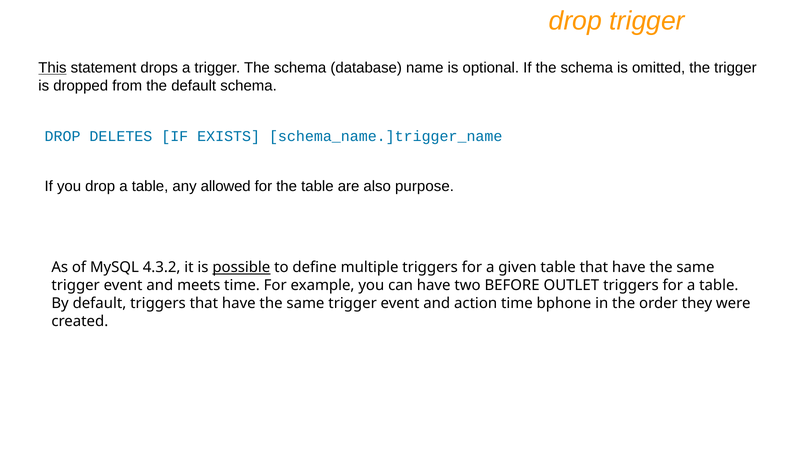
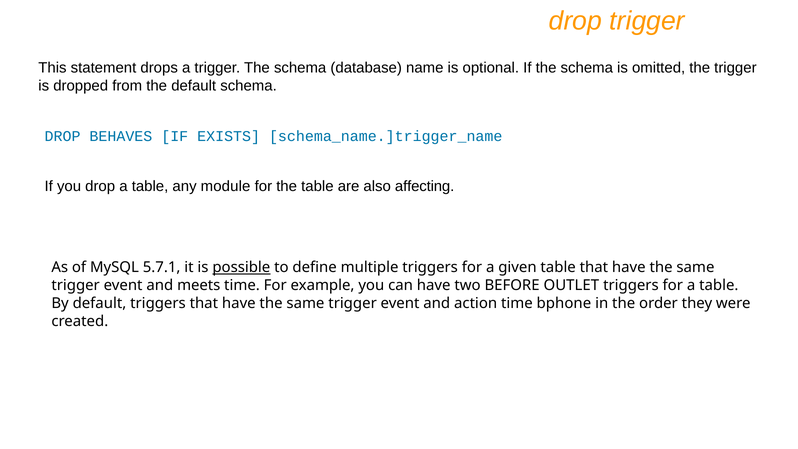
This underline: present -> none
DELETES: DELETES -> BEHAVES
allowed: allowed -> module
purpose: purpose -> affecting
4.3.2: 4.3.2 -> 5.7.1
